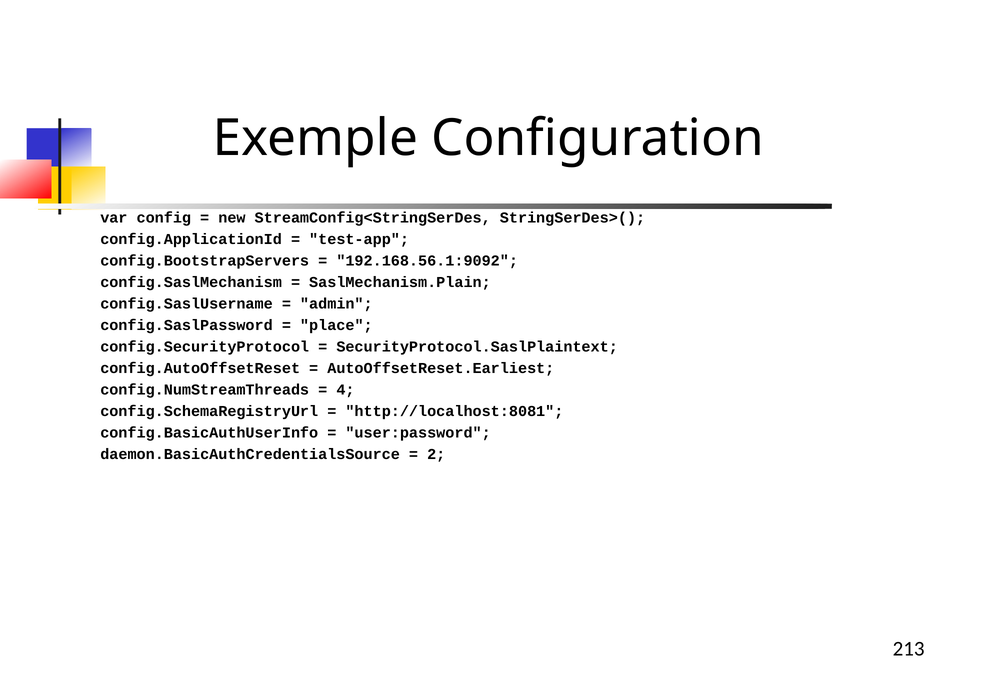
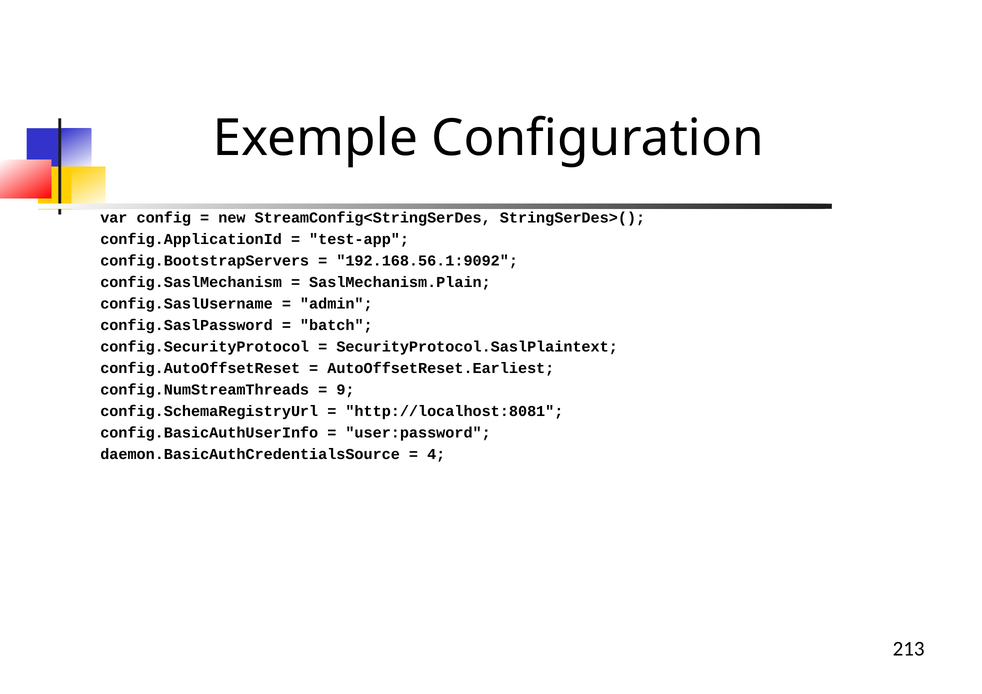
place: place -> batch
4: 4 -> 9
2: 2 -> 4
